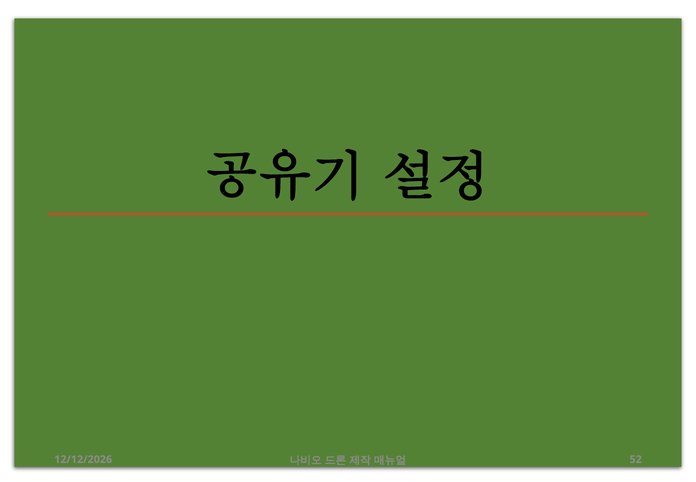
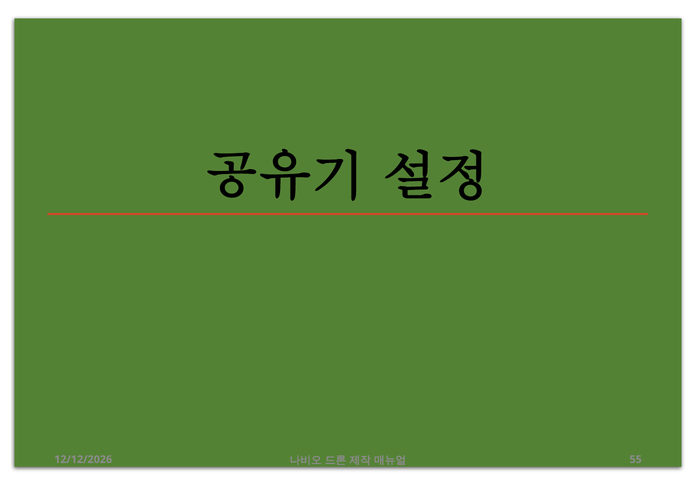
52: 52 -> 55
